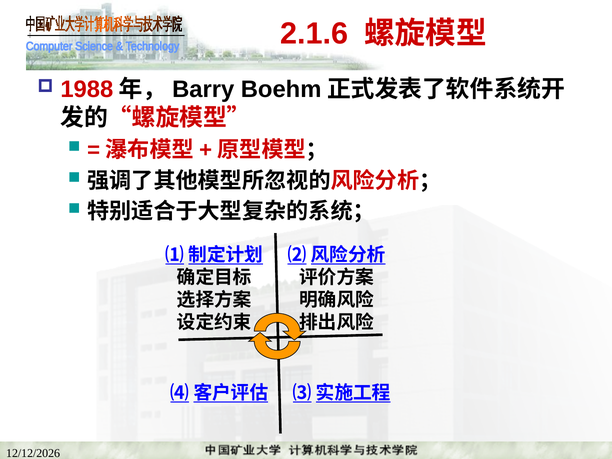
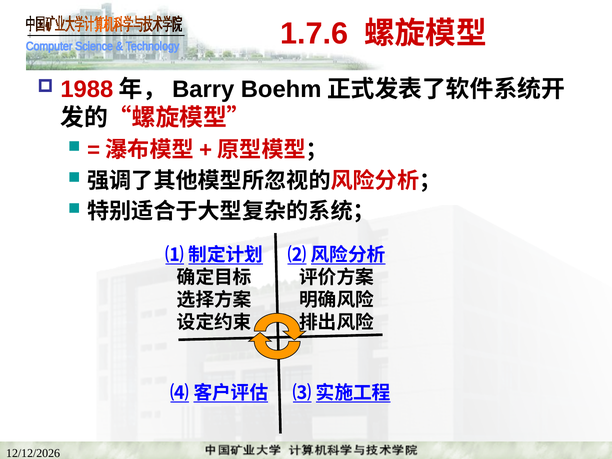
2.1.6: 2.1.6 -> 1.7.6
